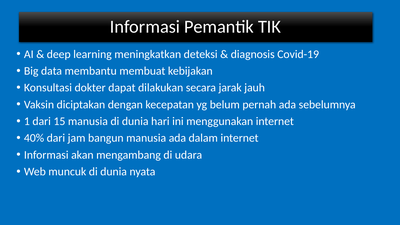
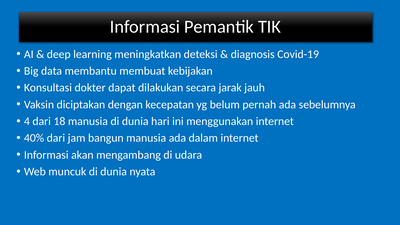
1: 1 -> 4
15: 15 -> 18
